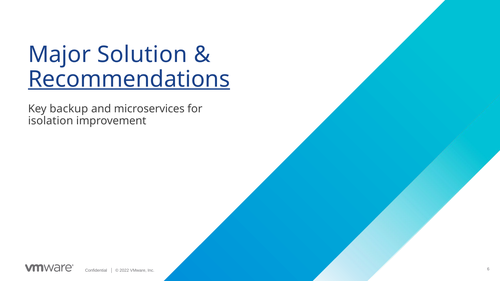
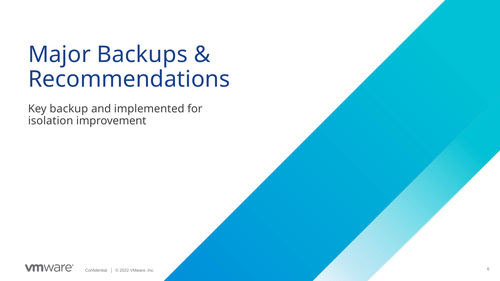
Solution: Solution -> Backups
Recommendations underline: present -> none
microservices: microservices -> implemented
